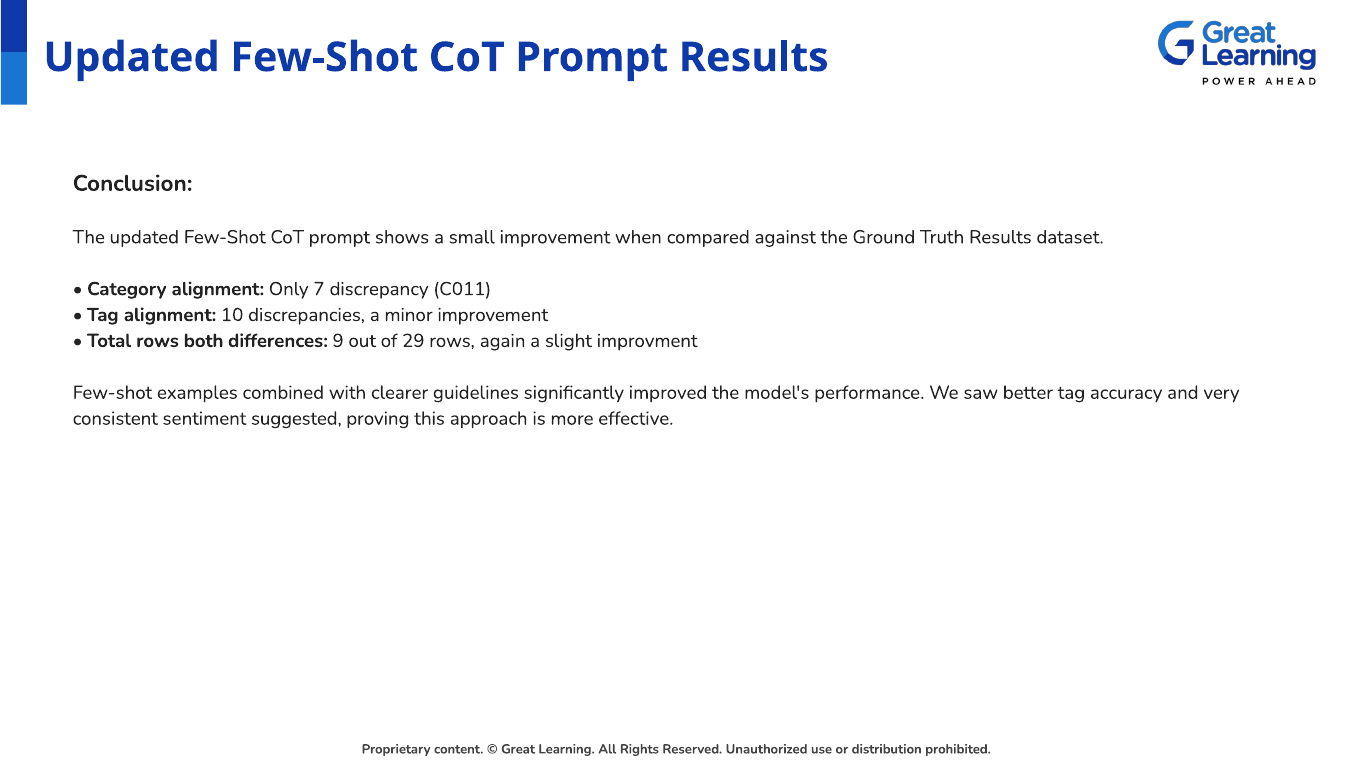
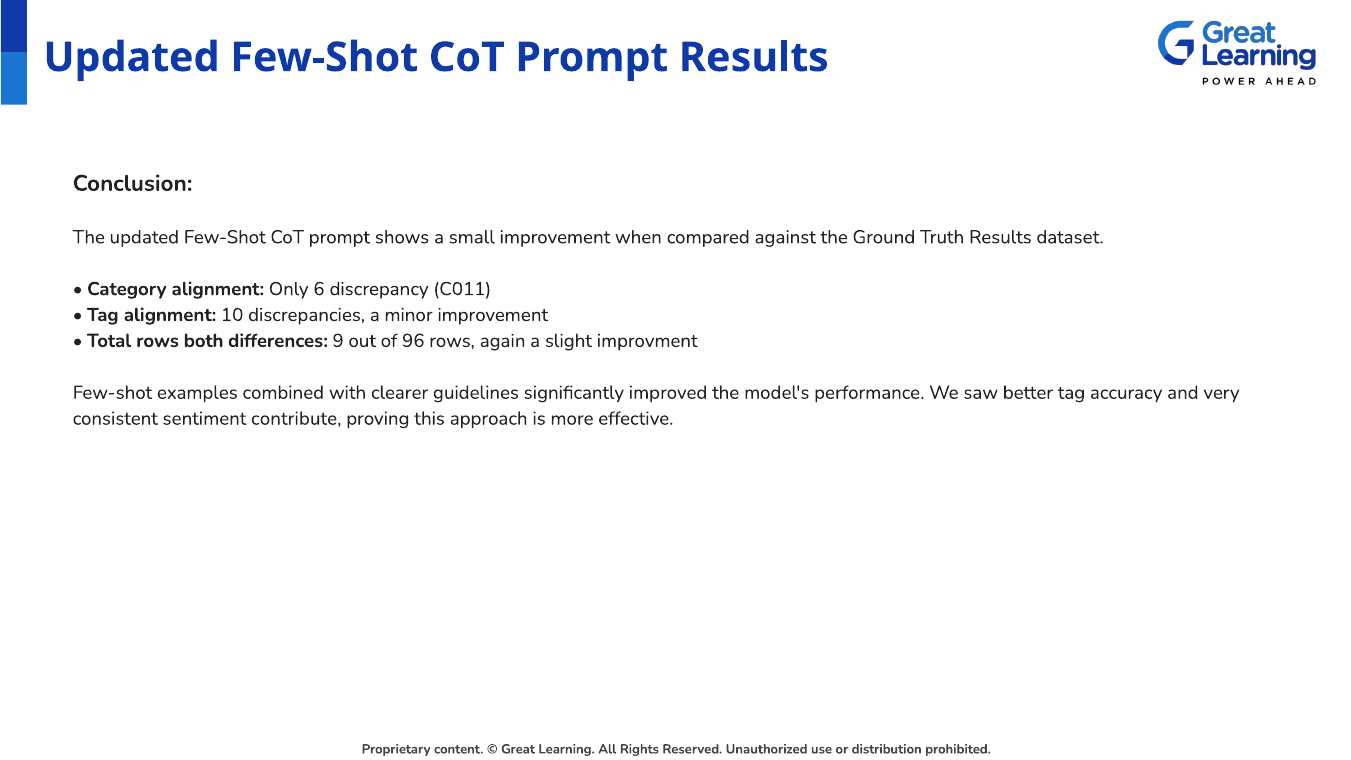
7: 7 -> 6
29: 29 -> 96
suggested: suggested -> contribute
